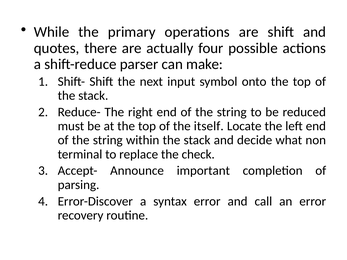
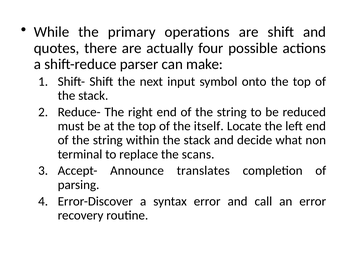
check: check -> scans
important: important -> translates
